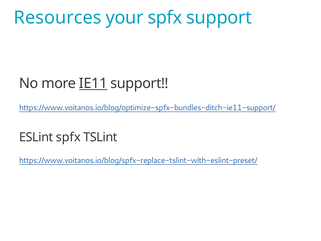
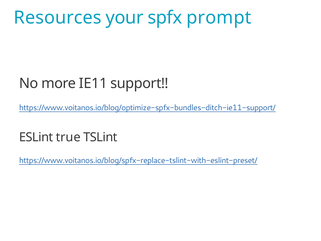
spfx support: support -> prompt
IE11 underline: present -> none
ESLint spfx: spfx -> true
